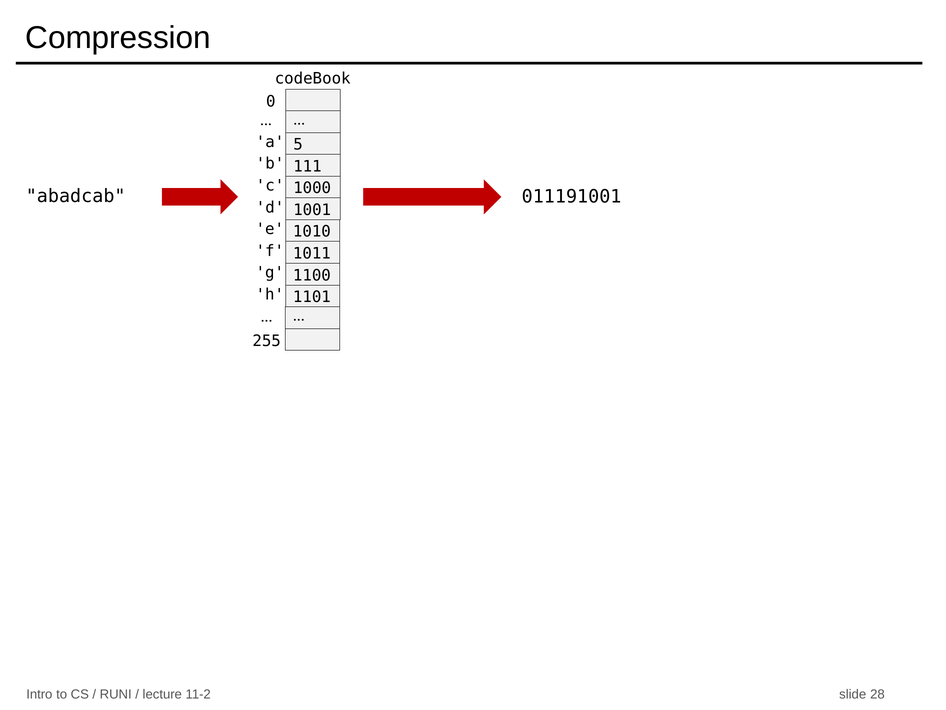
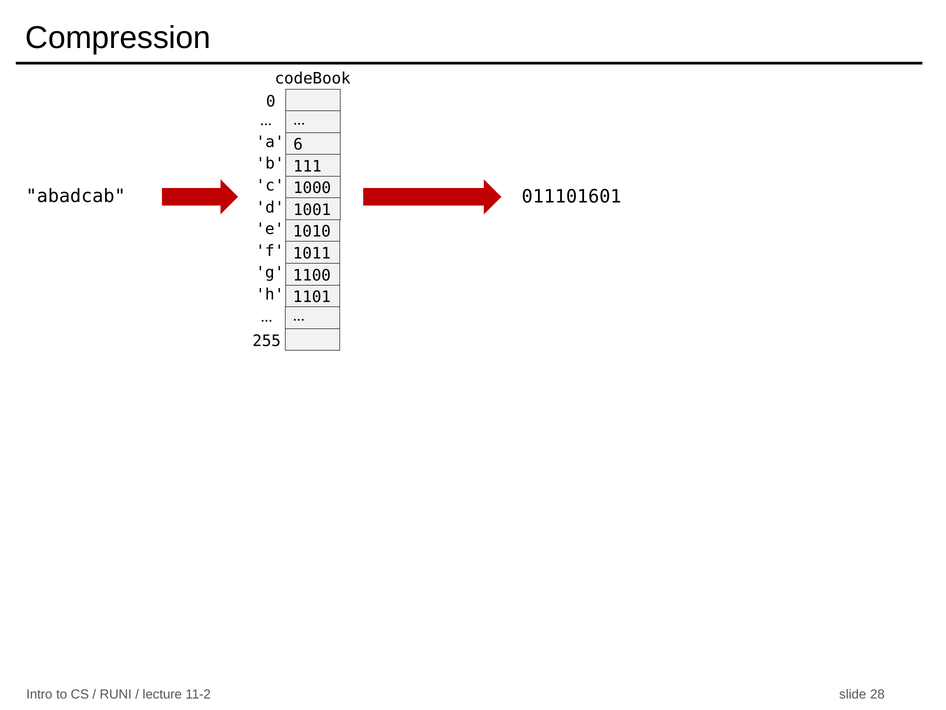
5: 5 -> 6
011191001: 011191001 -> 011101601
